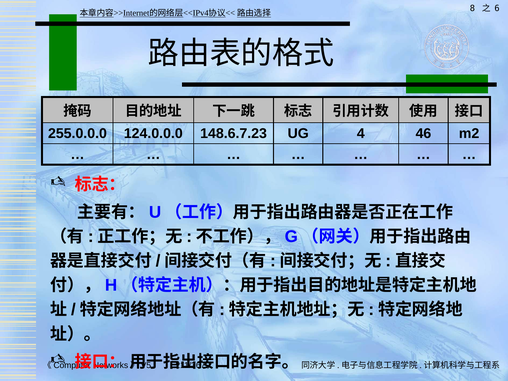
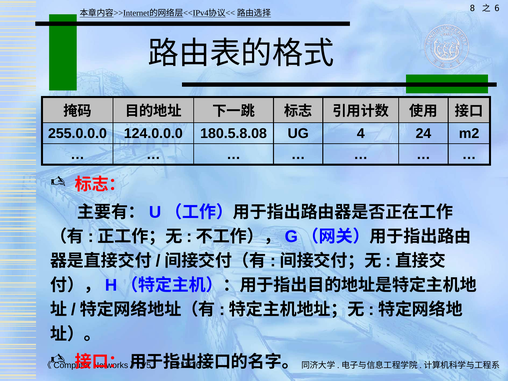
148.6.7.23: 148.6.7.23 -> 180.5.8.08
46: 46 -> 24
